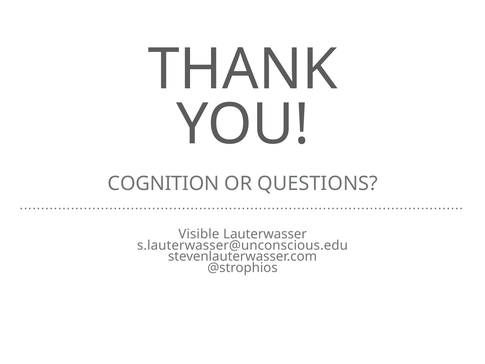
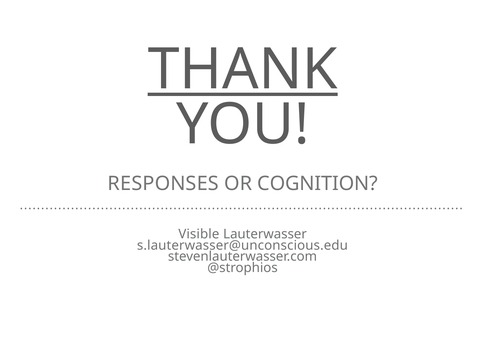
THANK underline: none -> present
COGNITION: COGNITION -> RESPONSES
QUESTIONS: QUESTIONS -> COGNITION
